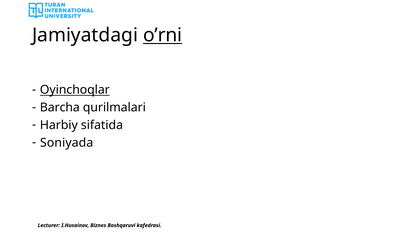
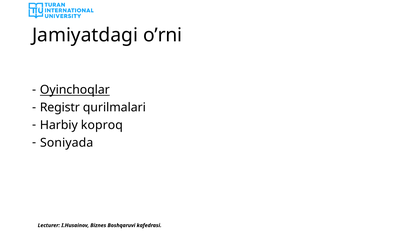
o’rni underline: present -> none
Barcha: Barcha -> Registr
sifatida: sifatida -> koproq
